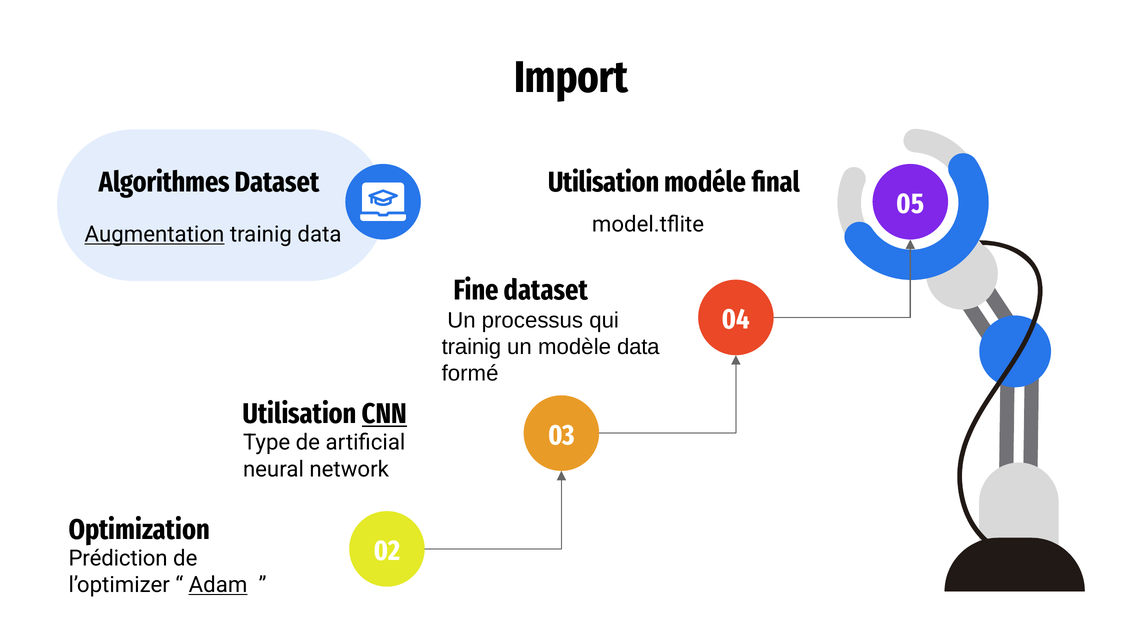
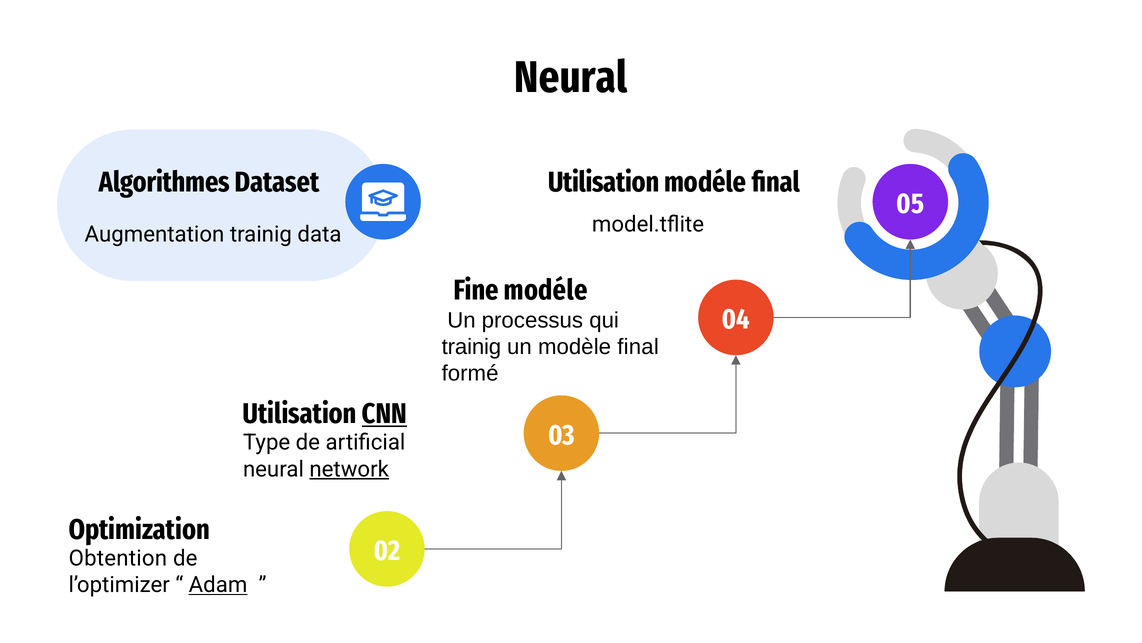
Import at (571, 78): Import -> Neural
Augmentation underline: present -> none
Fine dataset: dataset -> modéle
modèle data: data -> final
network underline: none -> present
Prédiction: Prédiction -> Obtention
